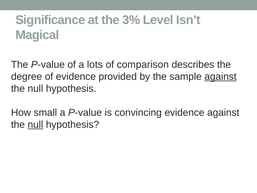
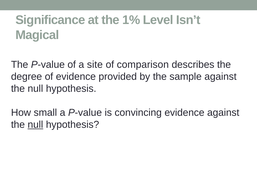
3%: 3% -> 1%
lots: lots -> site
against at (221, 76) underline: present -> none
